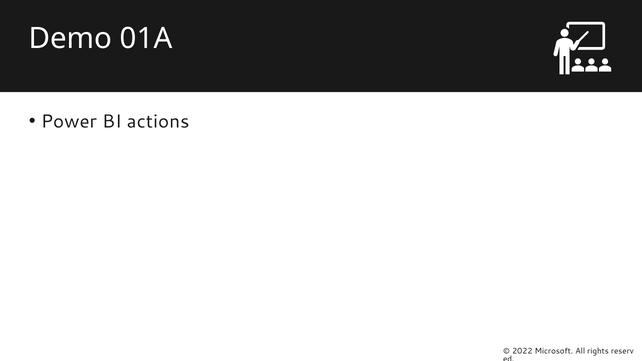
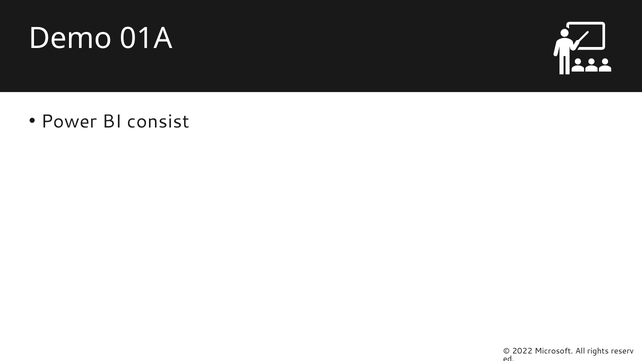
actions: actions -> consist
